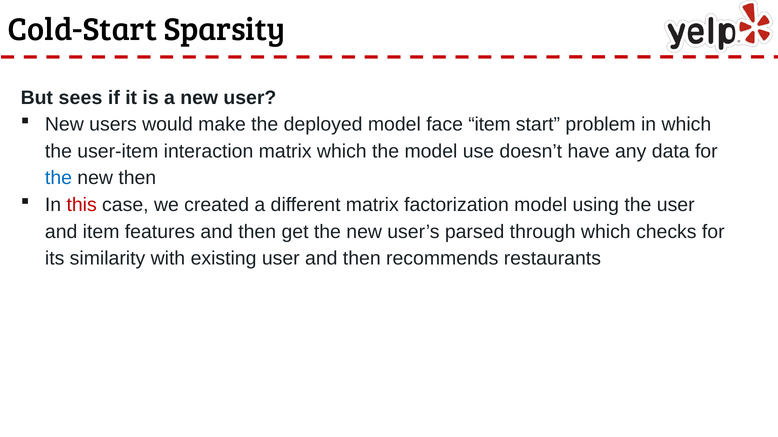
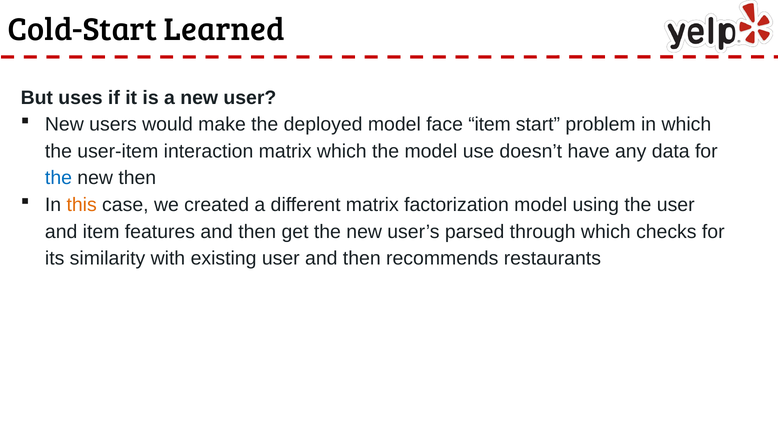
Sparsity: Sparsity -> Learned
sees: sees -> uses
this colour: red -> orange
